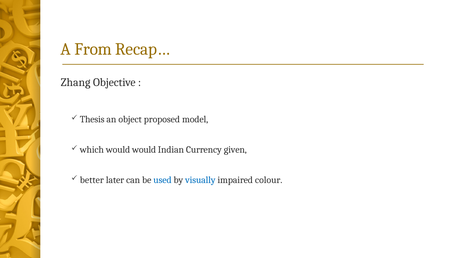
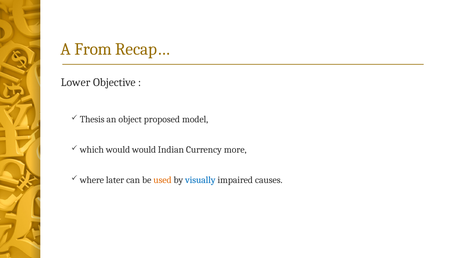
Zhang: Zhang -> Lower
given: given -> more
better: better -> where
used colour: blue -> orange
colour: colour -> causes
